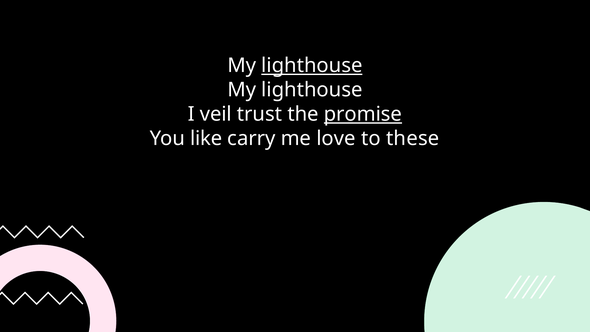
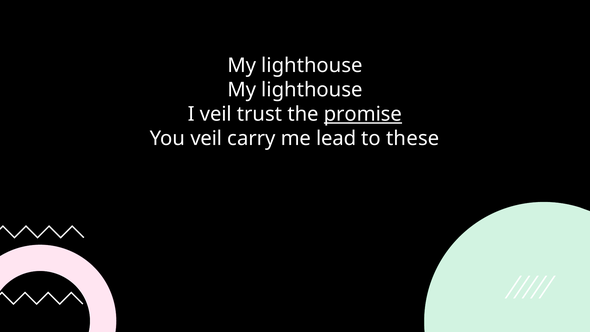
lighthouse at (312, 66) underline: present -> none
You like: like -> veil
love: love -> lead
